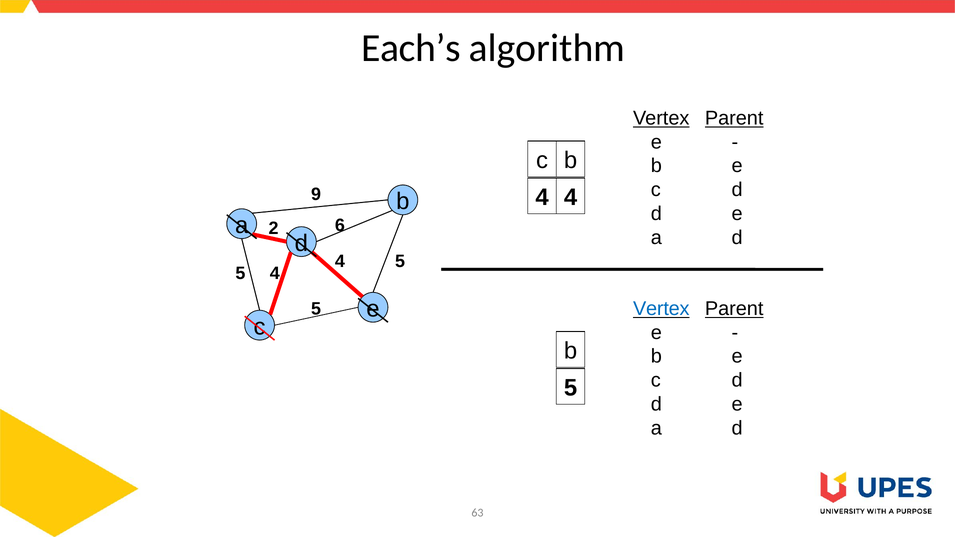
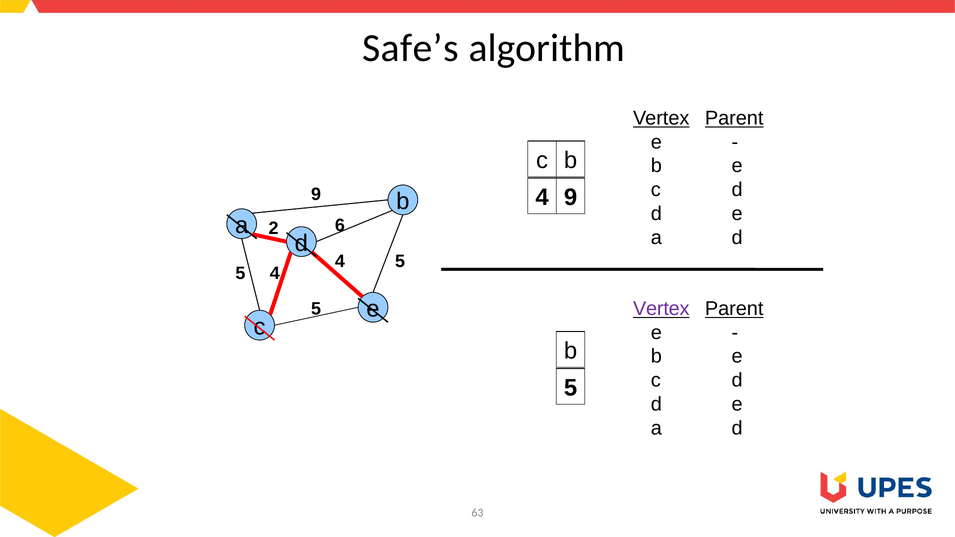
Each’s: Each’s -> Safe’s
4 4: 4 -> 9
Vertex at (661, 309) colour: blue -> purple
